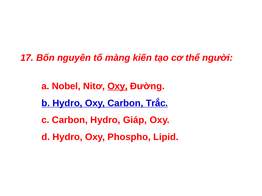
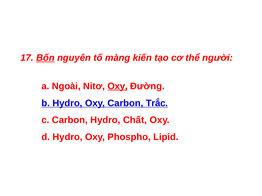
Bốn underline: none -> present
Nobel: Nobel -> Ngoài
Giáp: Giáp -> Chất
